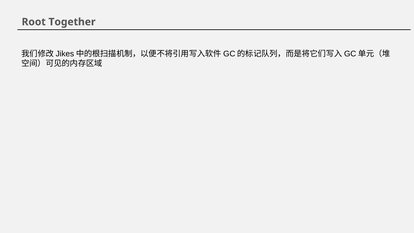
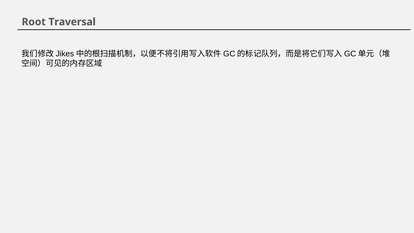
Together: Together -> Traversal
